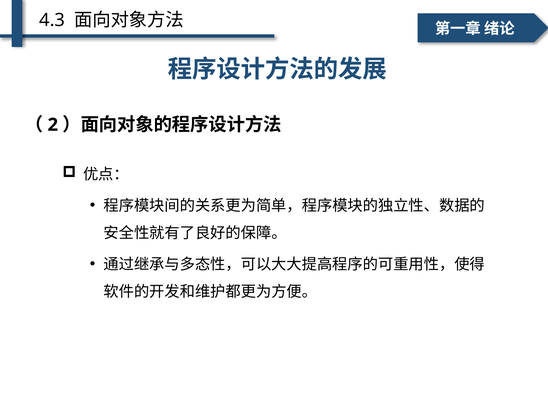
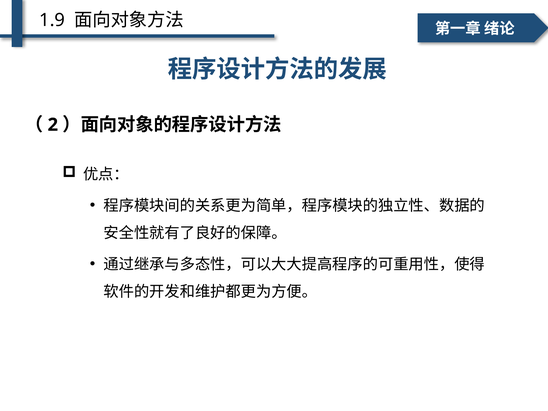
4.3: 4.3 -> 1.9
